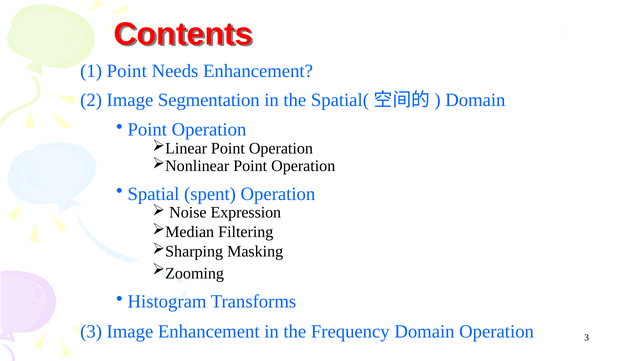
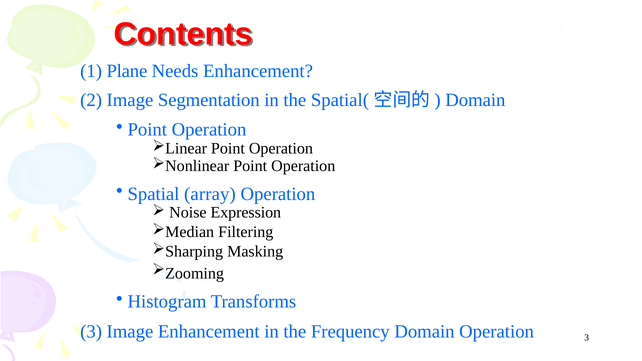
1 Point: Point -> Plane
spent: spent -> array
